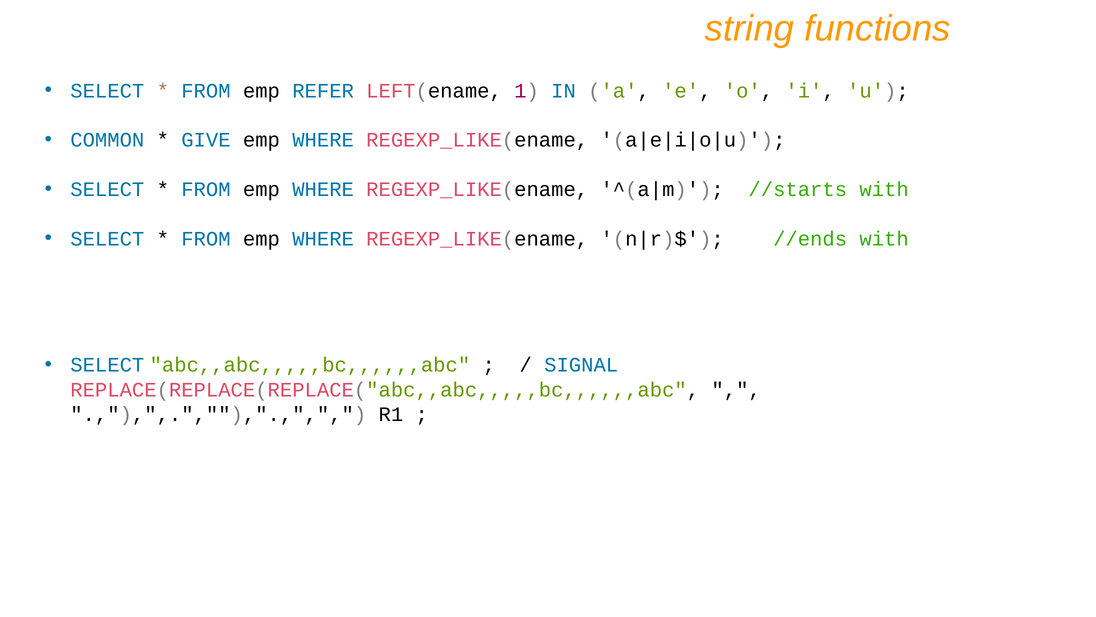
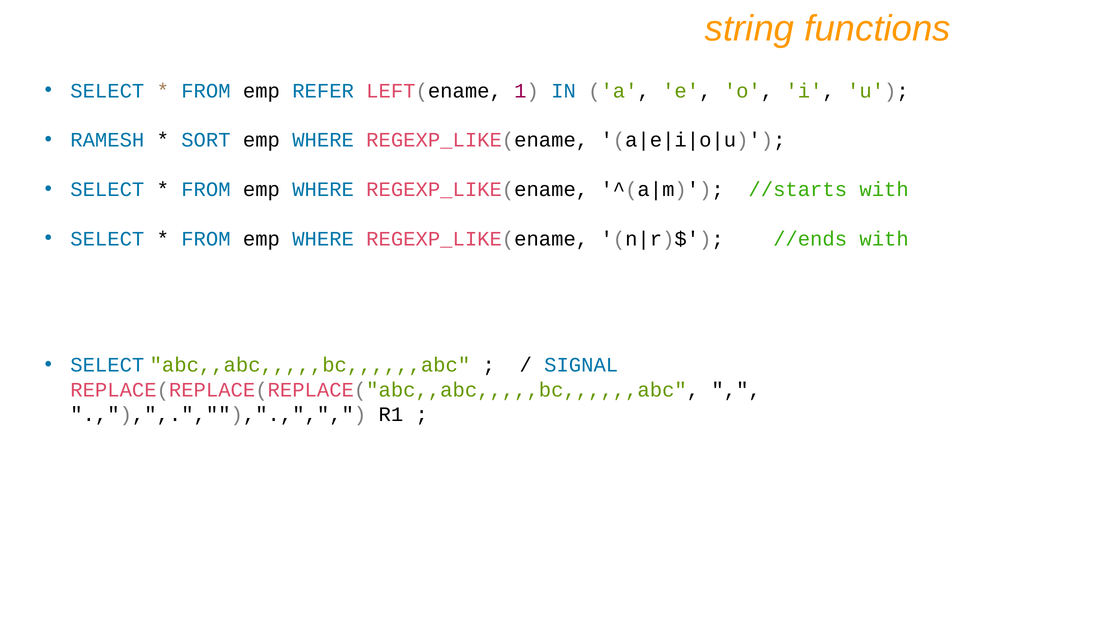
COMMON: COMMON -> RAMESH
GIVE: GIVE -> SORT
